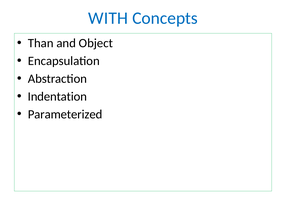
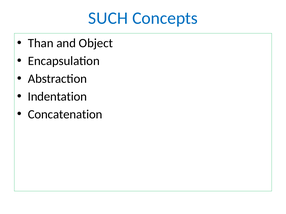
WITH: WITH -> SUCH
Parameterized: Parameterized -> Concatenation
